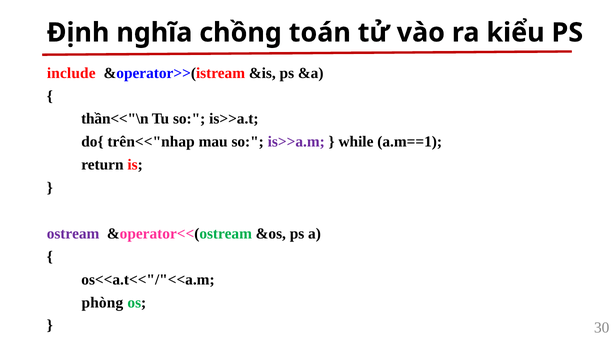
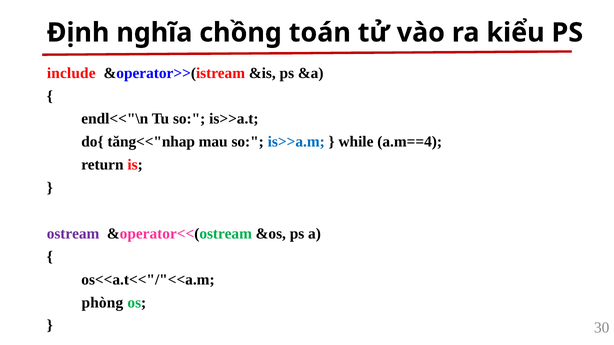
thần<<"\n: thần<<"\n -> endl<<"\n
trên<<"nhap: trên<<"nhap -> tăng<<"nhap
is>>a.m colour: purple -> blue
a.m==1: a.m==1 -> a.m==4
